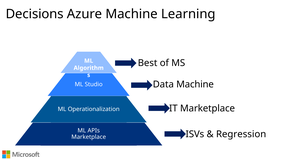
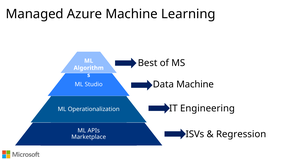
Decisions: Decisions -> Managed
IT Marketplace: Marketplace -> Engineering
